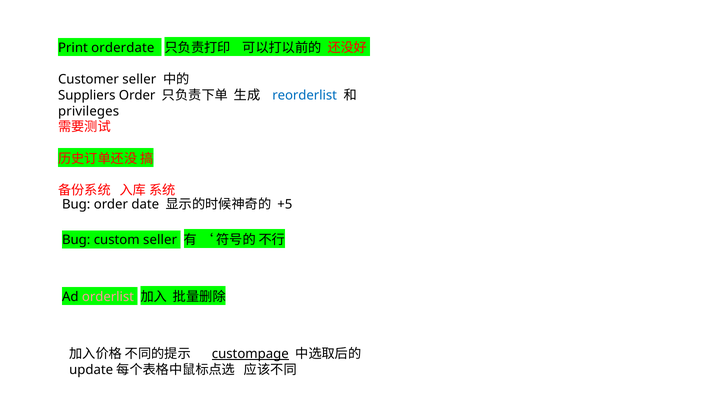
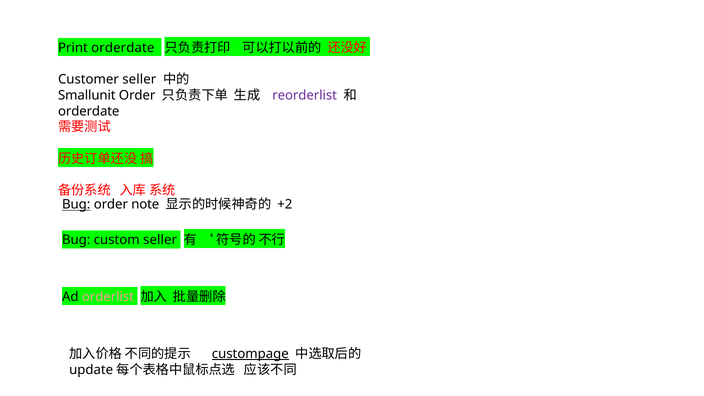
Suppliers: Suppliers -> Smallunit
reorderlist colour: blue -> purple
privileges at (89, 111): privileges -> orderdate
Bug at (76, 205) underline: none -> present
date: date -> note
+5: +5 -> +2
